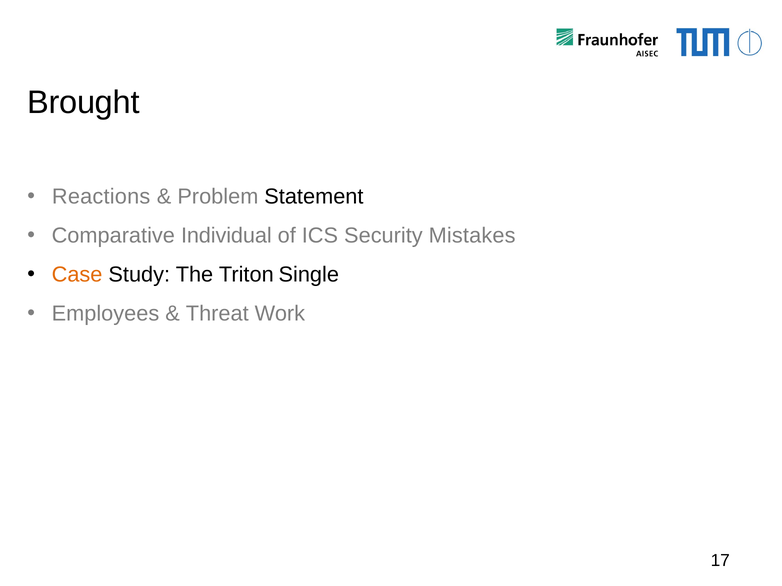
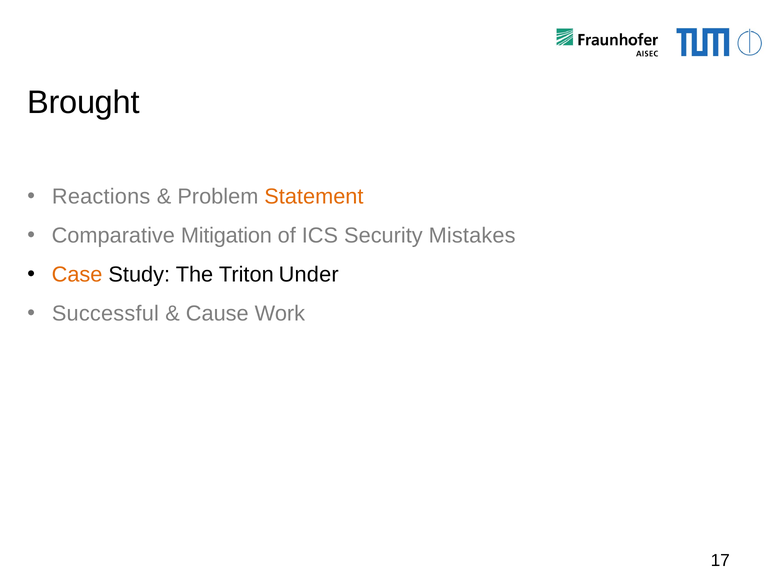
Statement colour: black -> orange
Individual: Individual -> Mitigation
Single: Single -> Under
Employees: Employees -> Successful
Threat: Threat -> Cause
